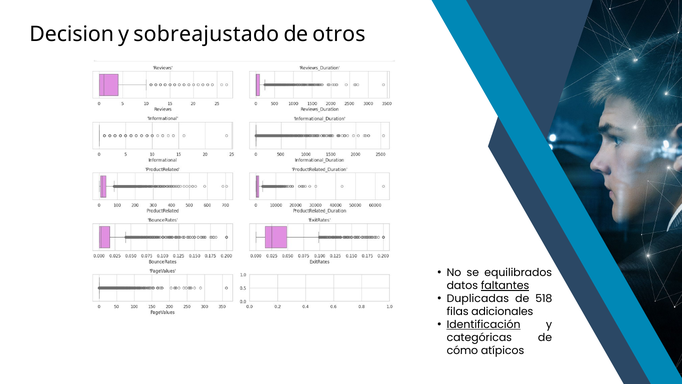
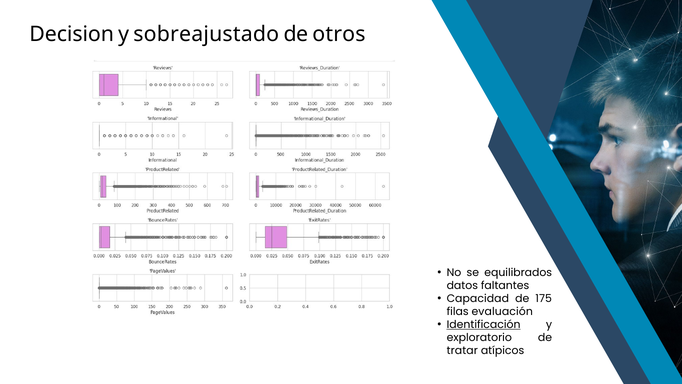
faltantes underline: present -> none
Duplicadas: Duplicadas -> Capacidad
518: 518 -> 175
adicionales: adicionales -> evaluación
categóricas: categóricas -> exploratorio
cómo: cómo -> tratar
